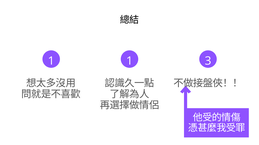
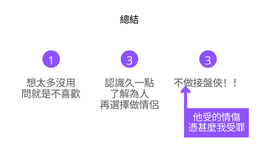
1 1: 1 -> 3
